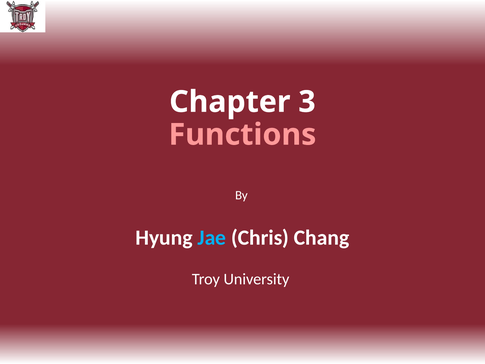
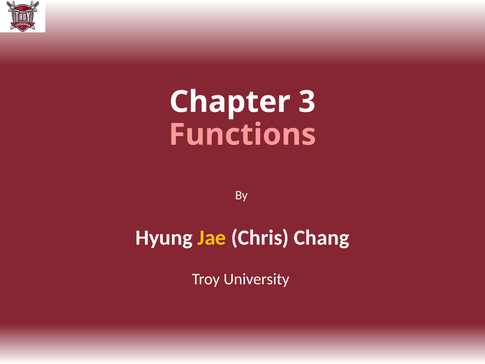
Jae colour: light blue -> yellow
